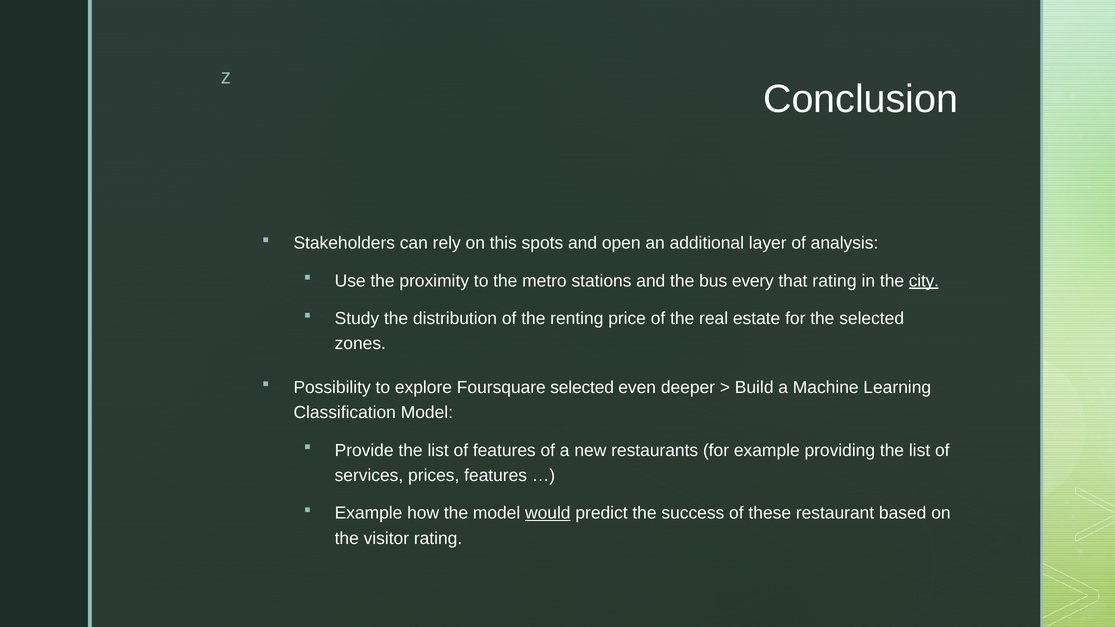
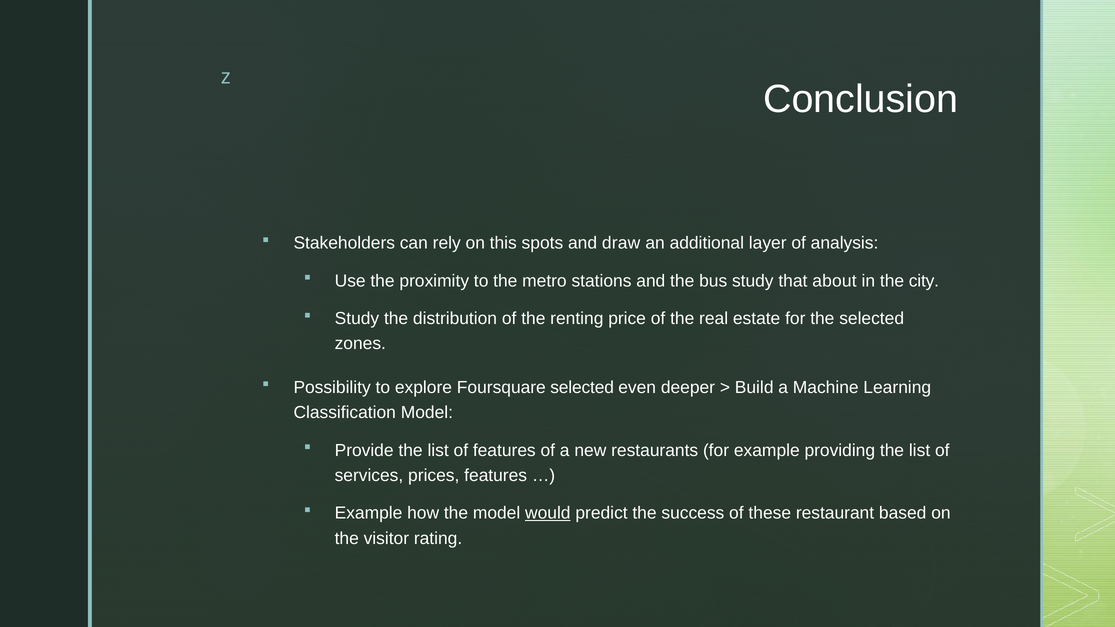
open: open -> draw
bus every: every -> study
that rating: rating -> about
city underline: present -> none
